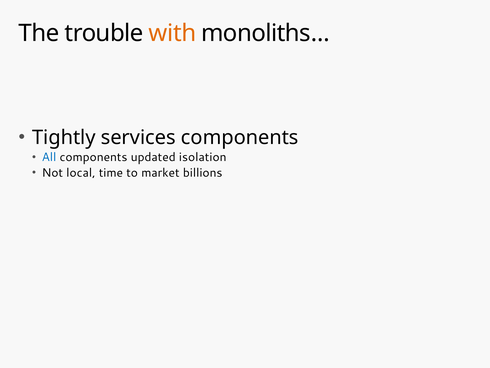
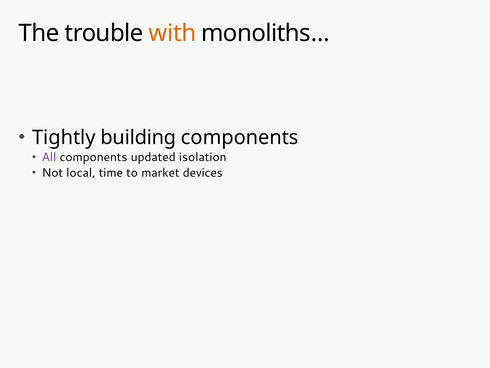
services: services -> building
All colour: blue -> purple
billions: billions -> devices
